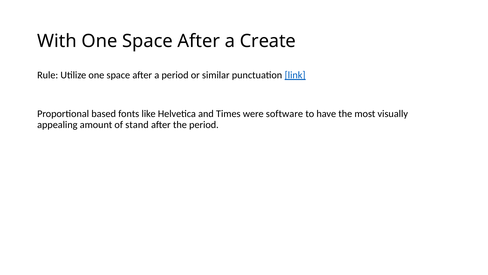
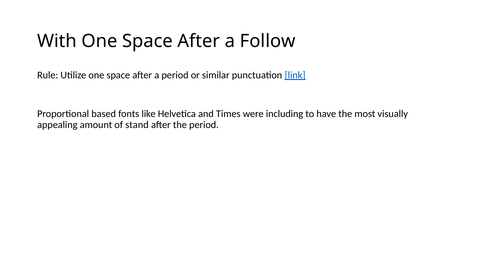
Create: Create -> Follow
software: software -> including
